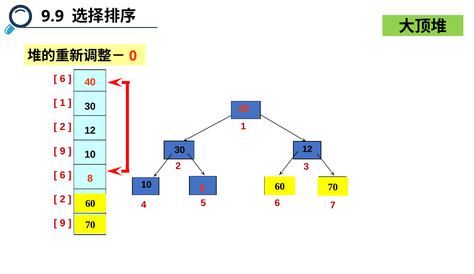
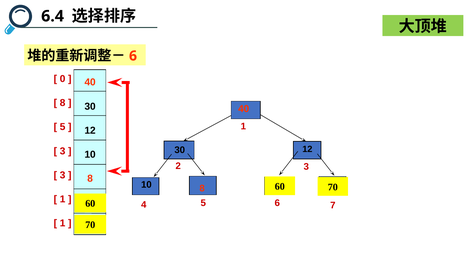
9.9: 9.9 -> 6.4
0 at (133, 56): 0 -> 6
6 at (63, 79): 6 -> 0
1 at (63, 103): 1 -> 8
2 at (63, 127): 2 -> 5
9 at (63, 151): 9 -> 3
6 at (63, 175): 6 -> 3
2 at (63, 199): 2 -> 1
9 at (63, 223): 9 -> 1
